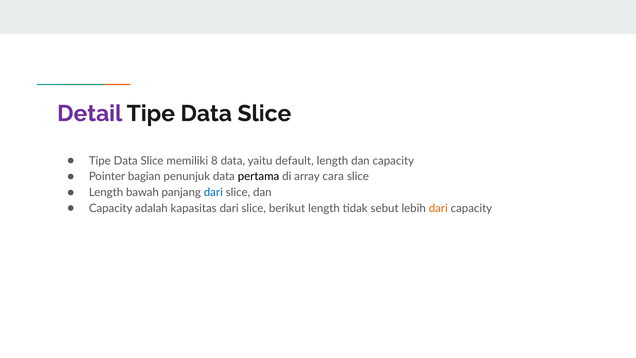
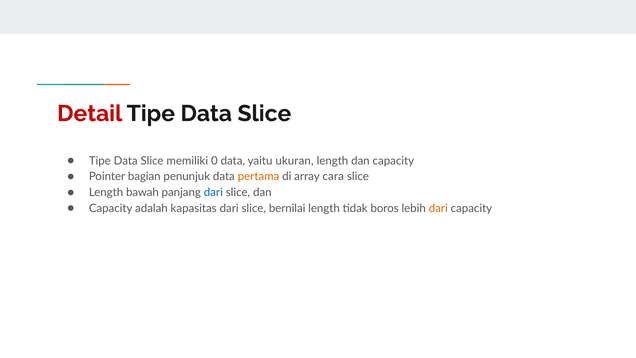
Detail colour: purple -> red
8: 8 -> 0
default: default -> ukuran
pertama colour: black -> orange
berikut: berikut -> bernilai
sebut: sebut -> boros
